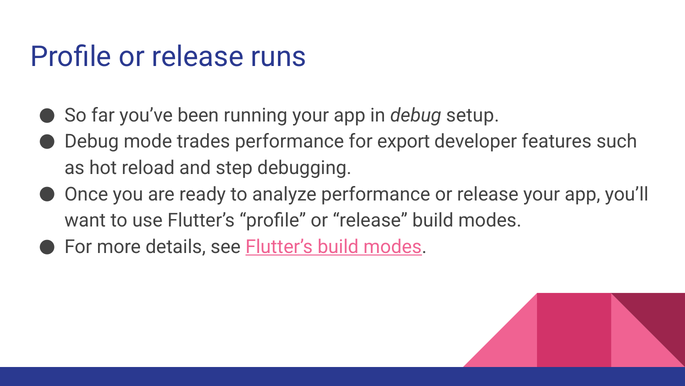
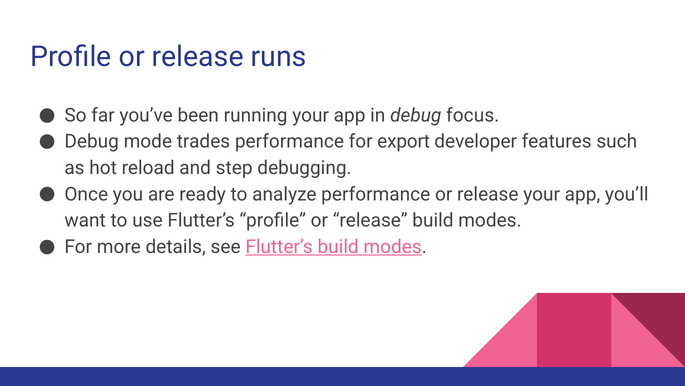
setup: setup -> focus
